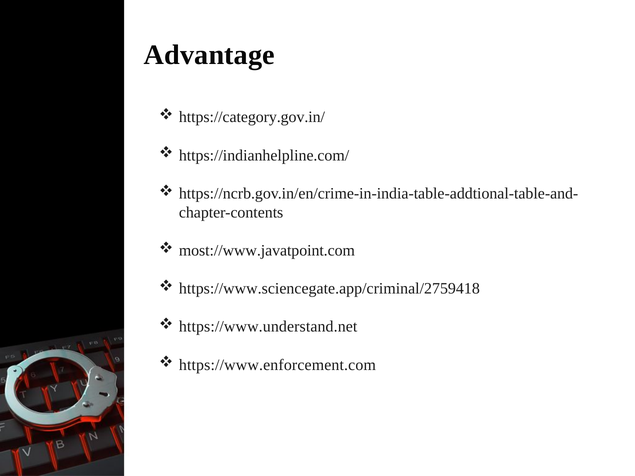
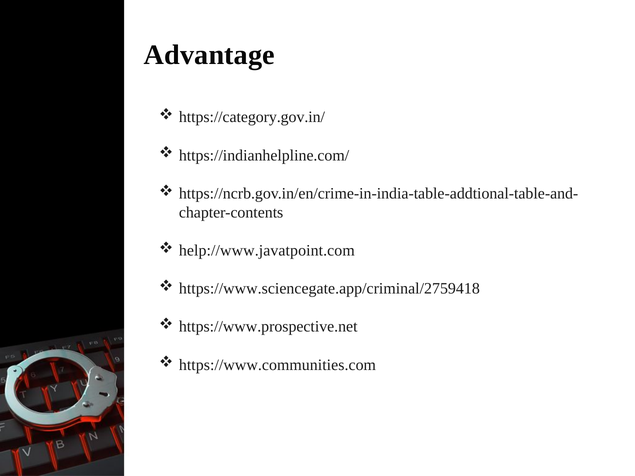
most://www.javatpoint.com: most://www.javatpoint.com -> help://www.javatpoint.com
https://www.understand.net: https://www.understand.net -> https://www.prospective.net
https://www.enforcement.com: https://www.enforcement.com -> https://www.communities.com
